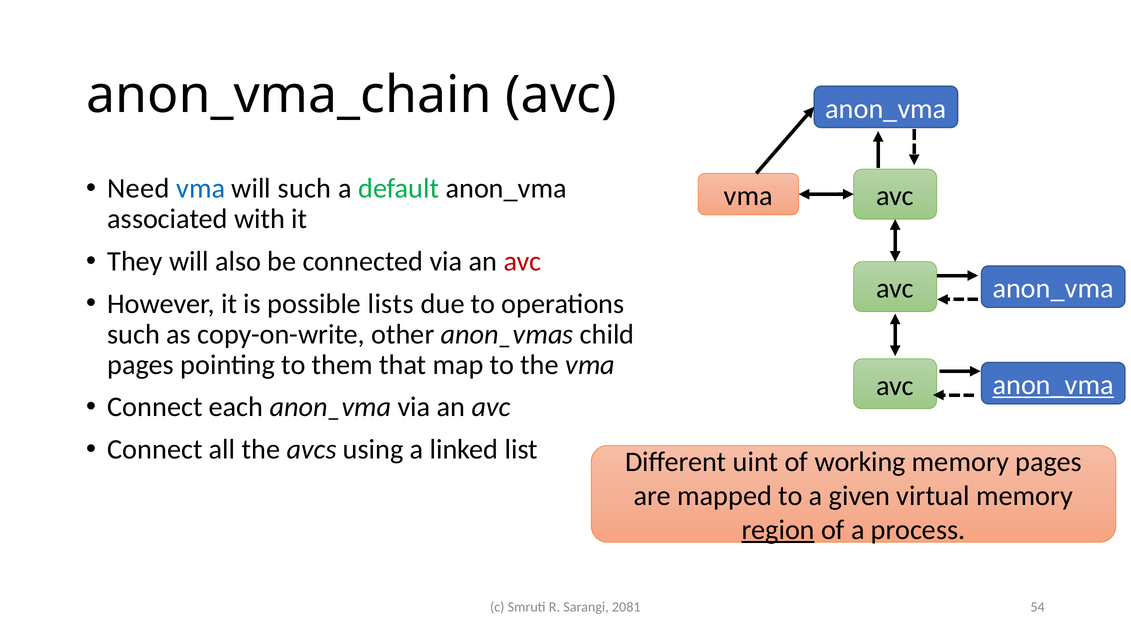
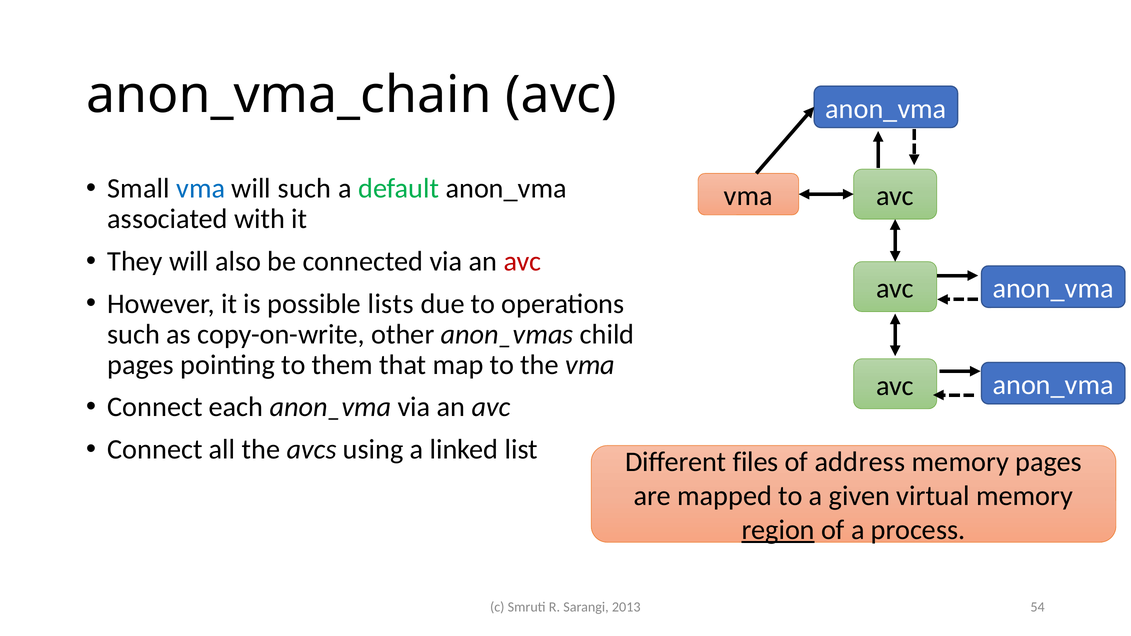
Need: Need -> Small
anon_vma at (1053, 385) underline: present -> none
uint: uint -> files
working: working -> address
2081: 2081 -> 2013
